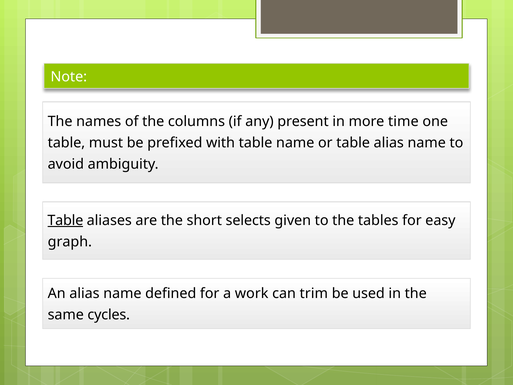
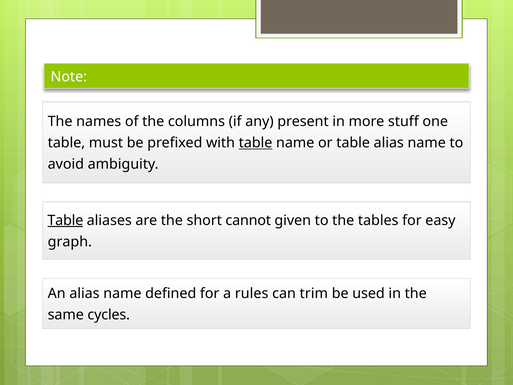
time: time -> stuff
table at (256, 143) underline: none -> present
selects: selects -> cannot
work: work -> rules
